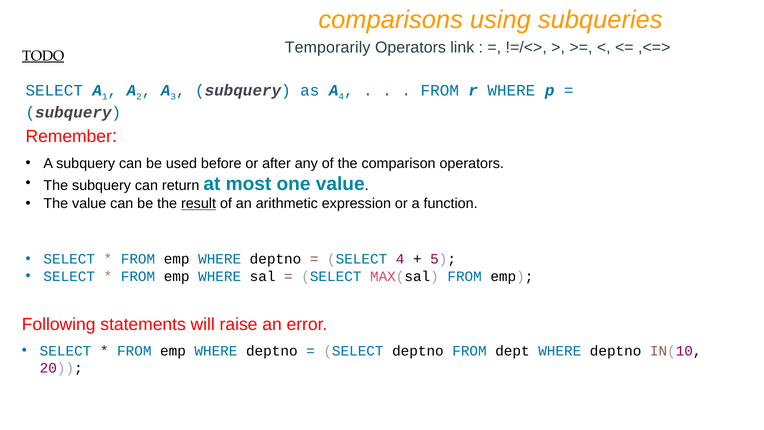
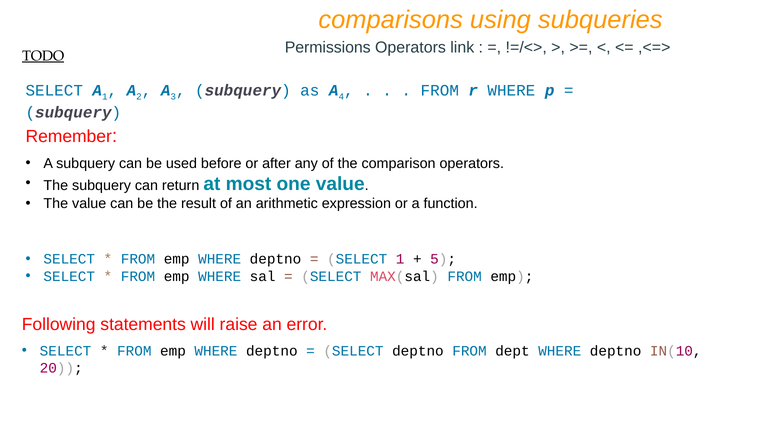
Temporarily: Temporarily -> Permissions
result underline: present -> none
SELECT 4: 4 -> 1
